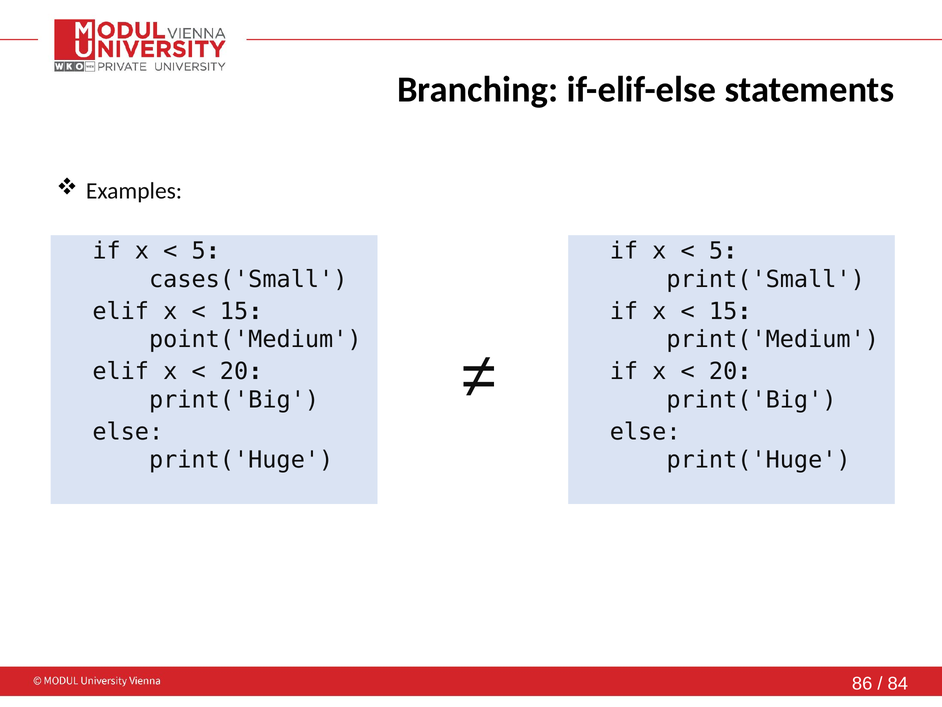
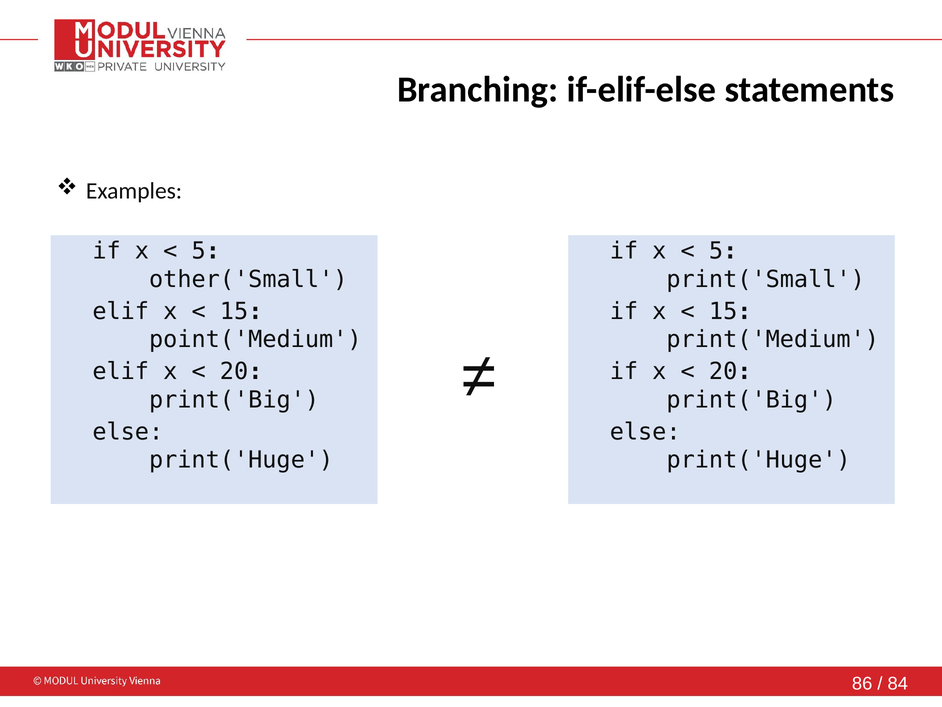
cases('Small: cases('Small -> other('Small
